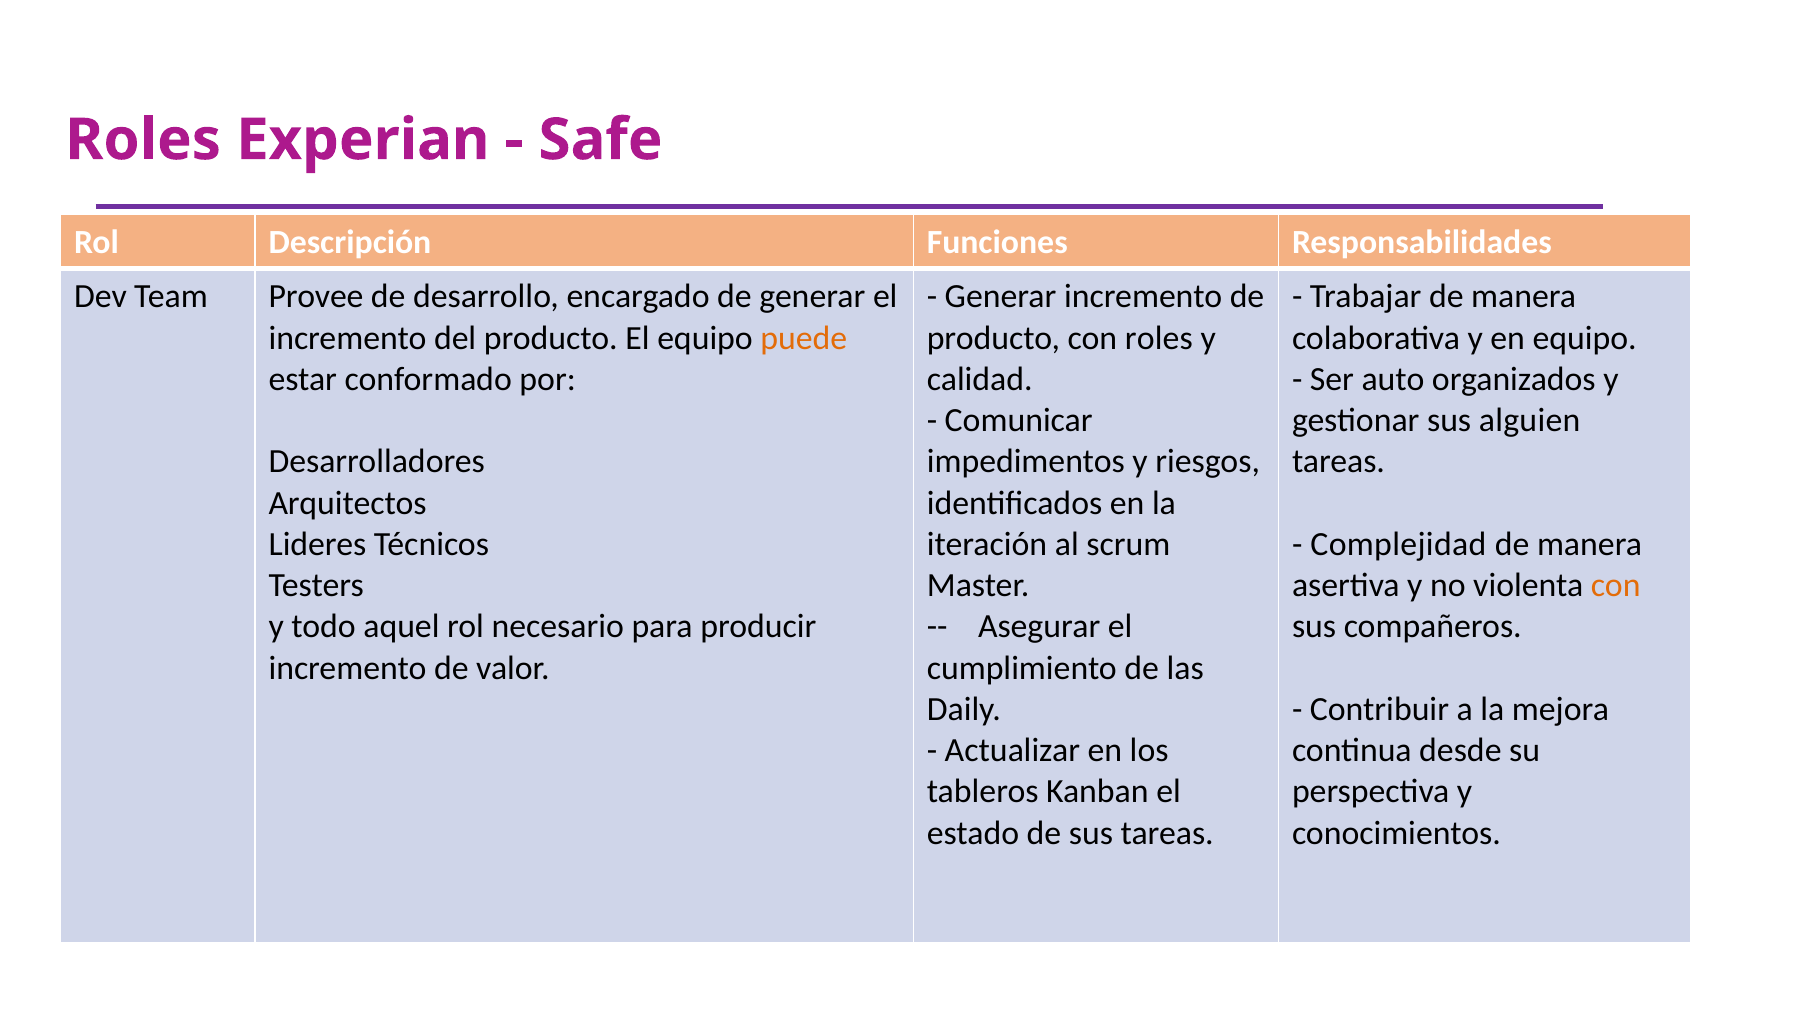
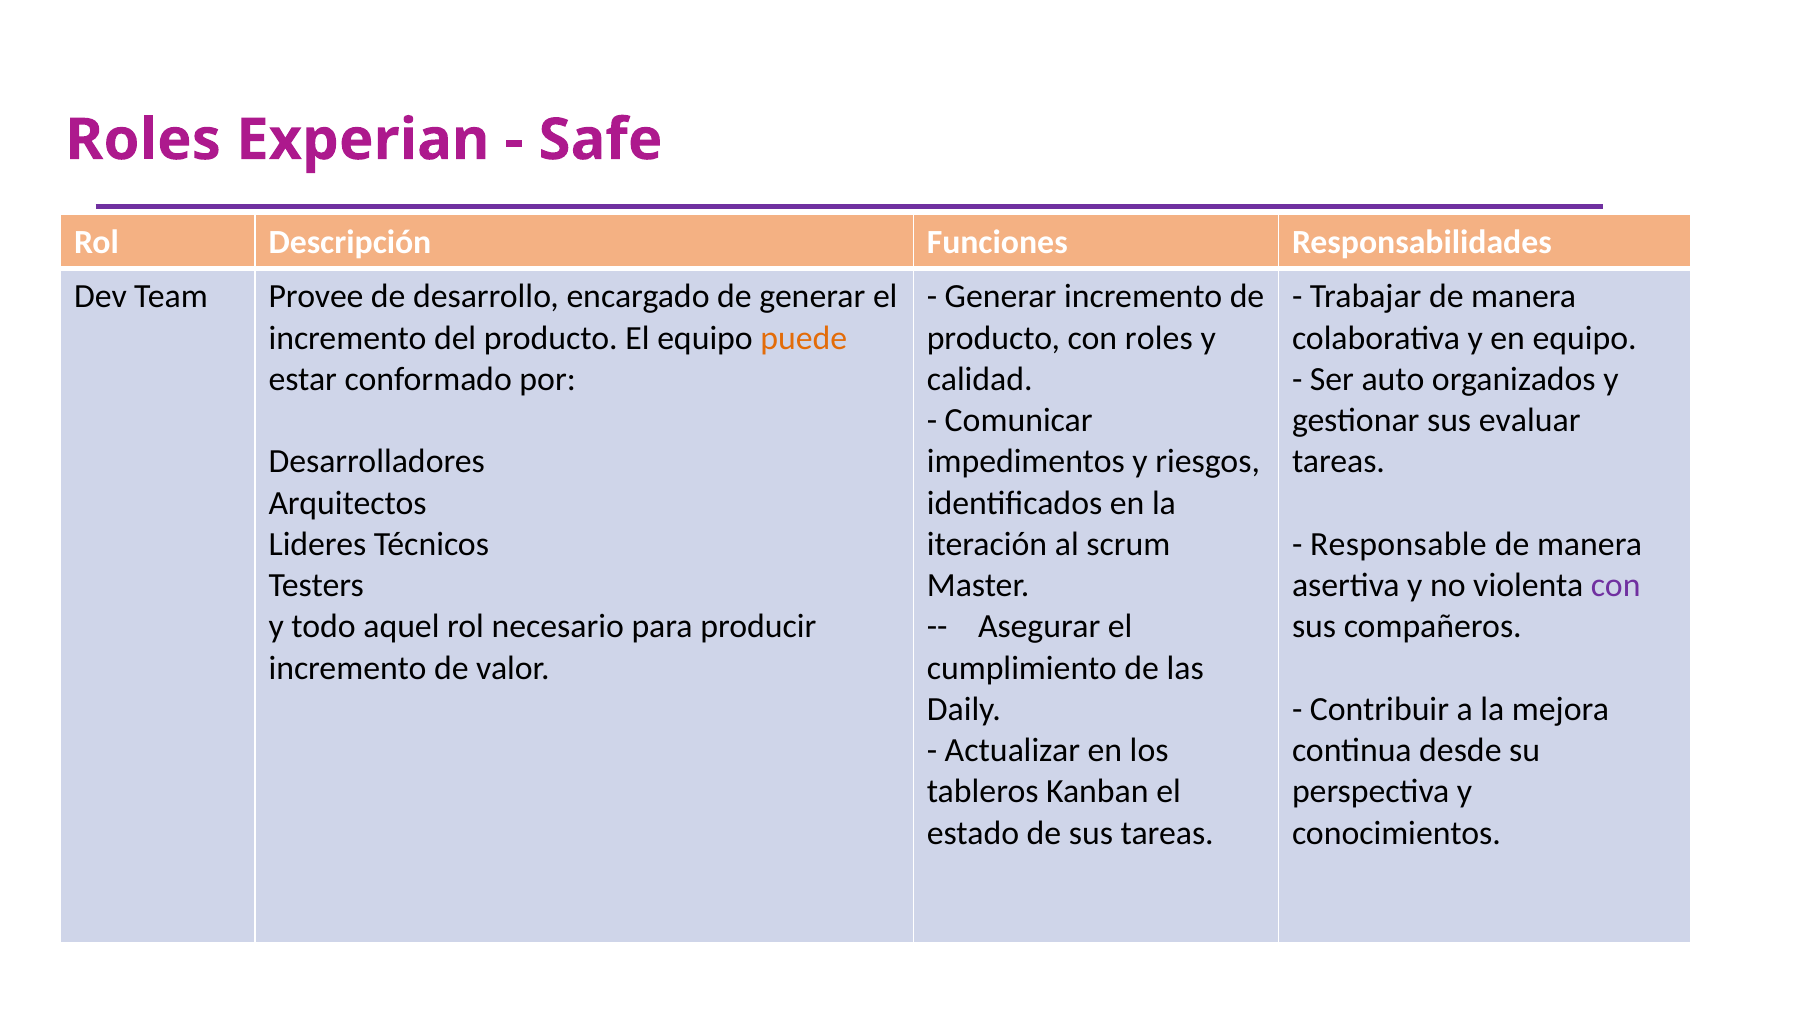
alguien: alguien -> evaluar
Complejidad: Complejidad -> Responsable
con at (1616, 586) colour: orange -> purple
